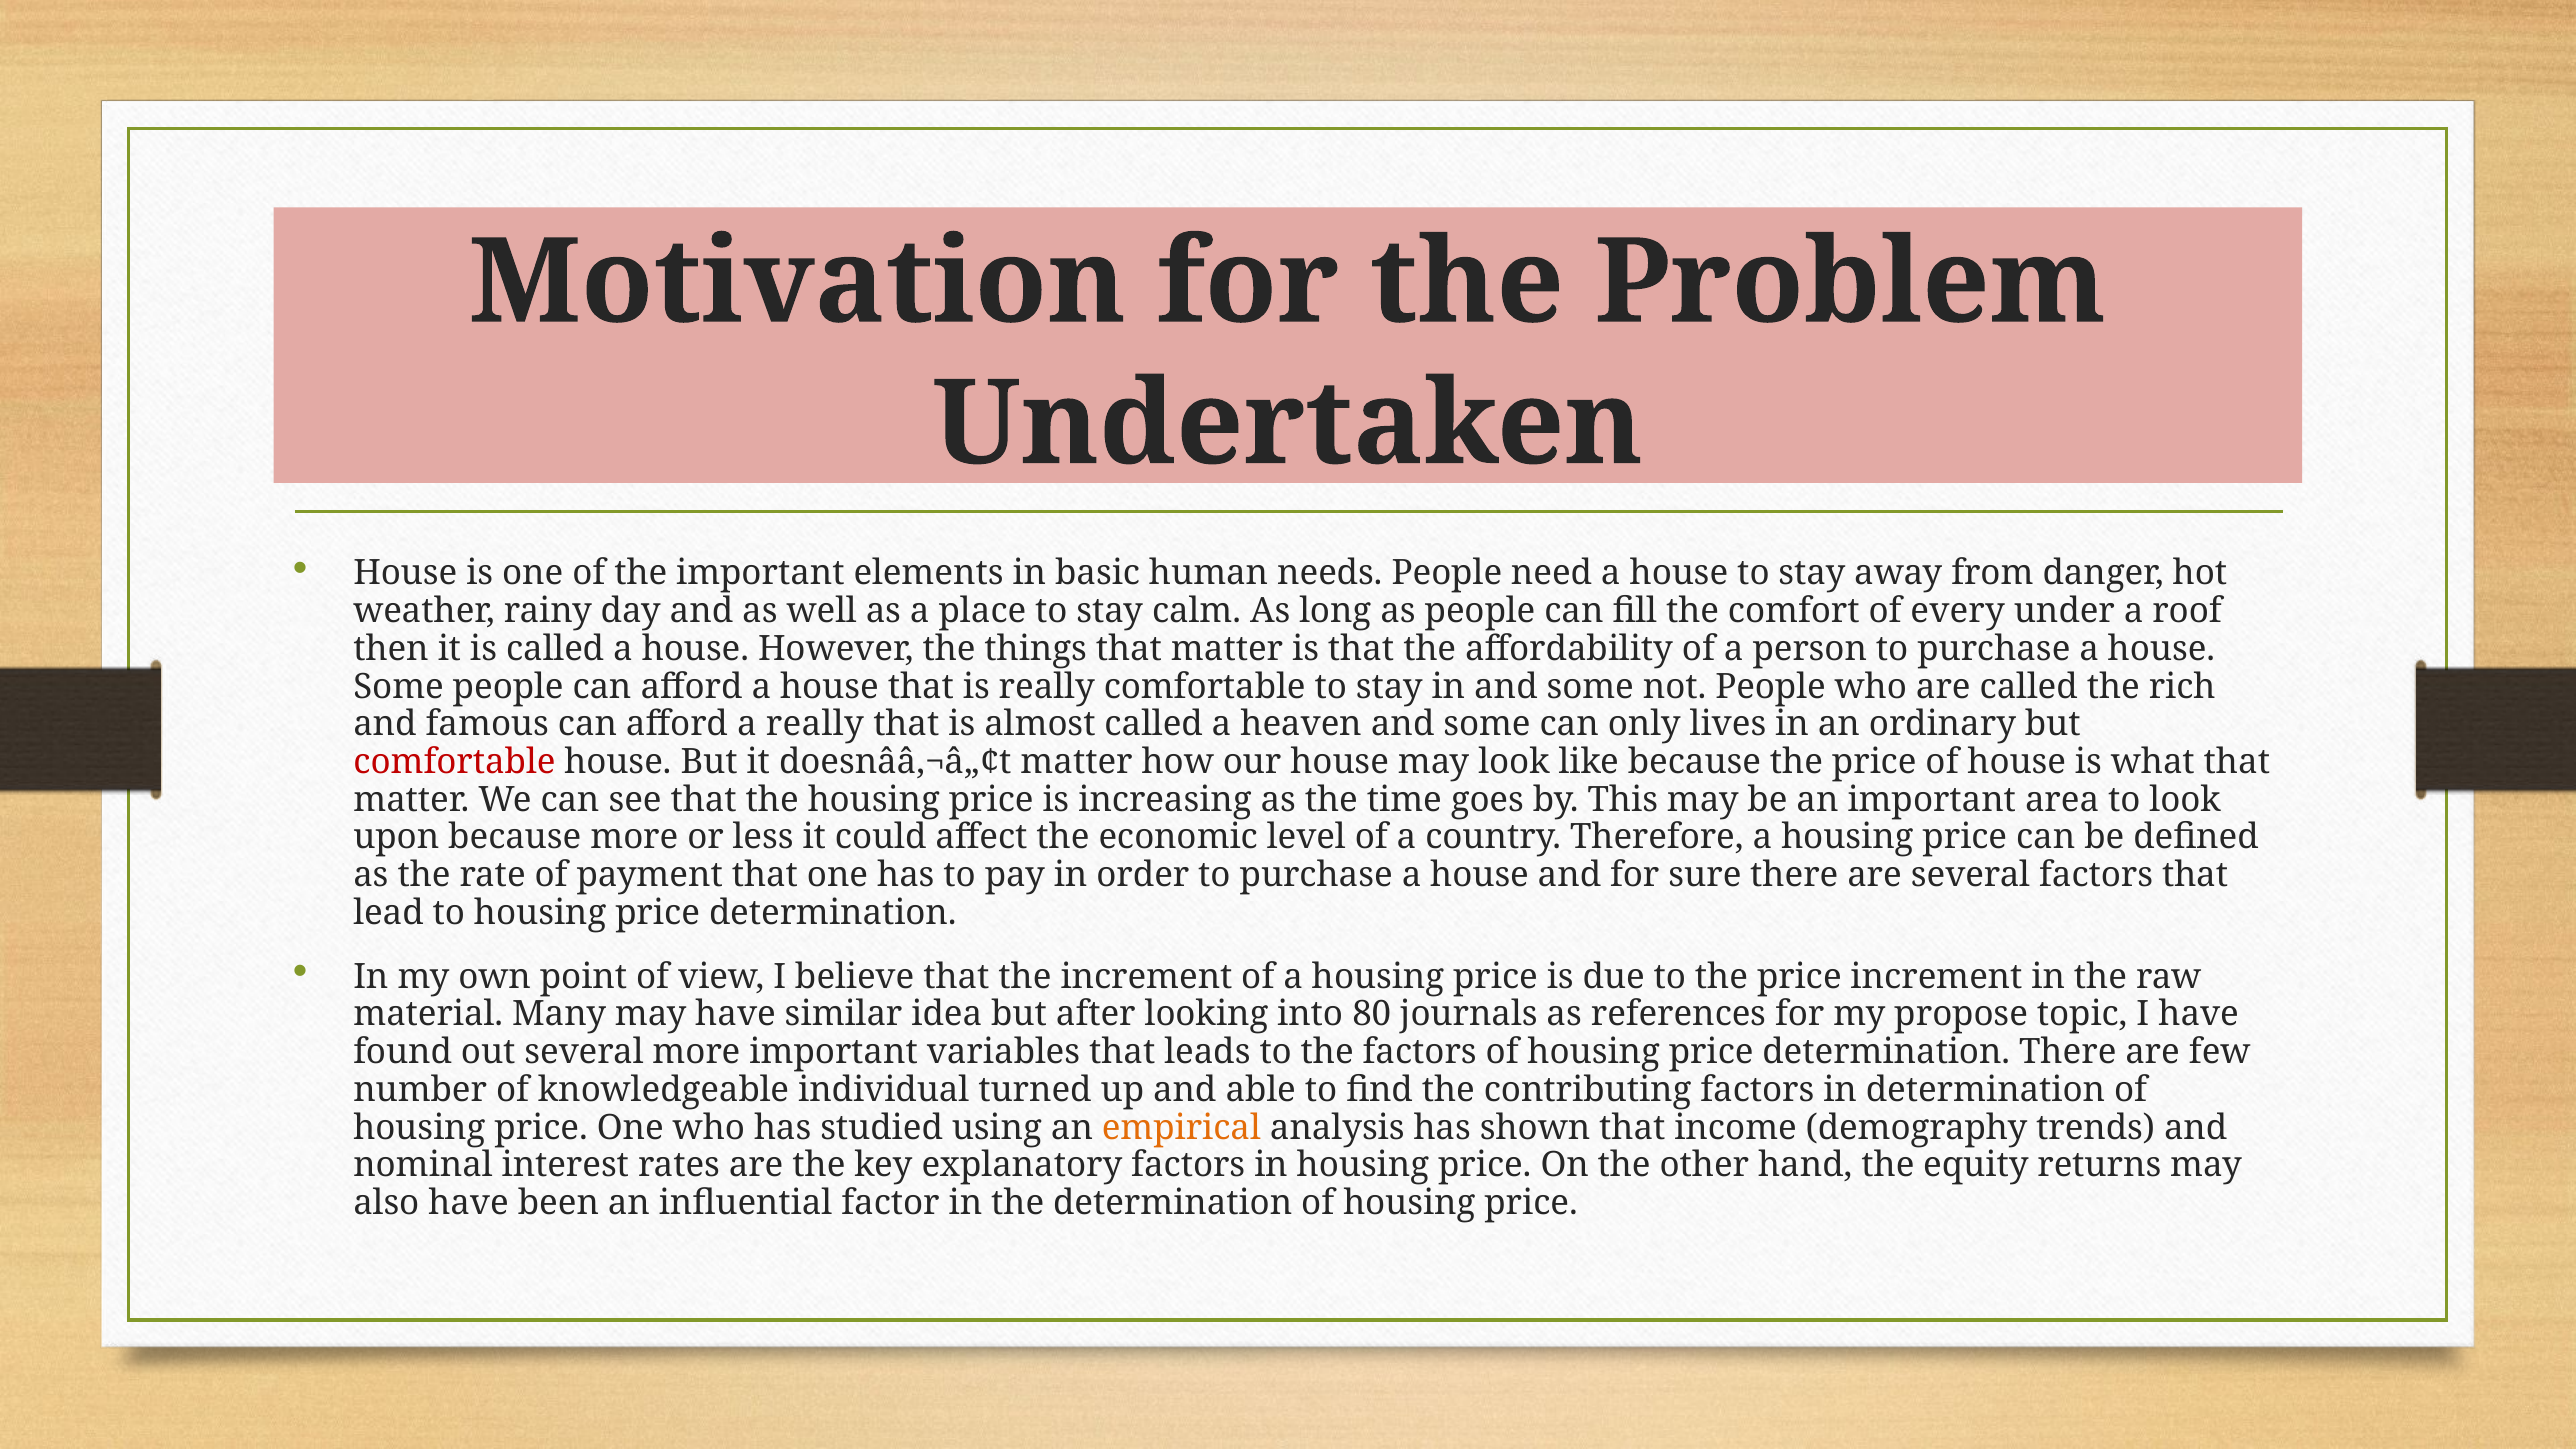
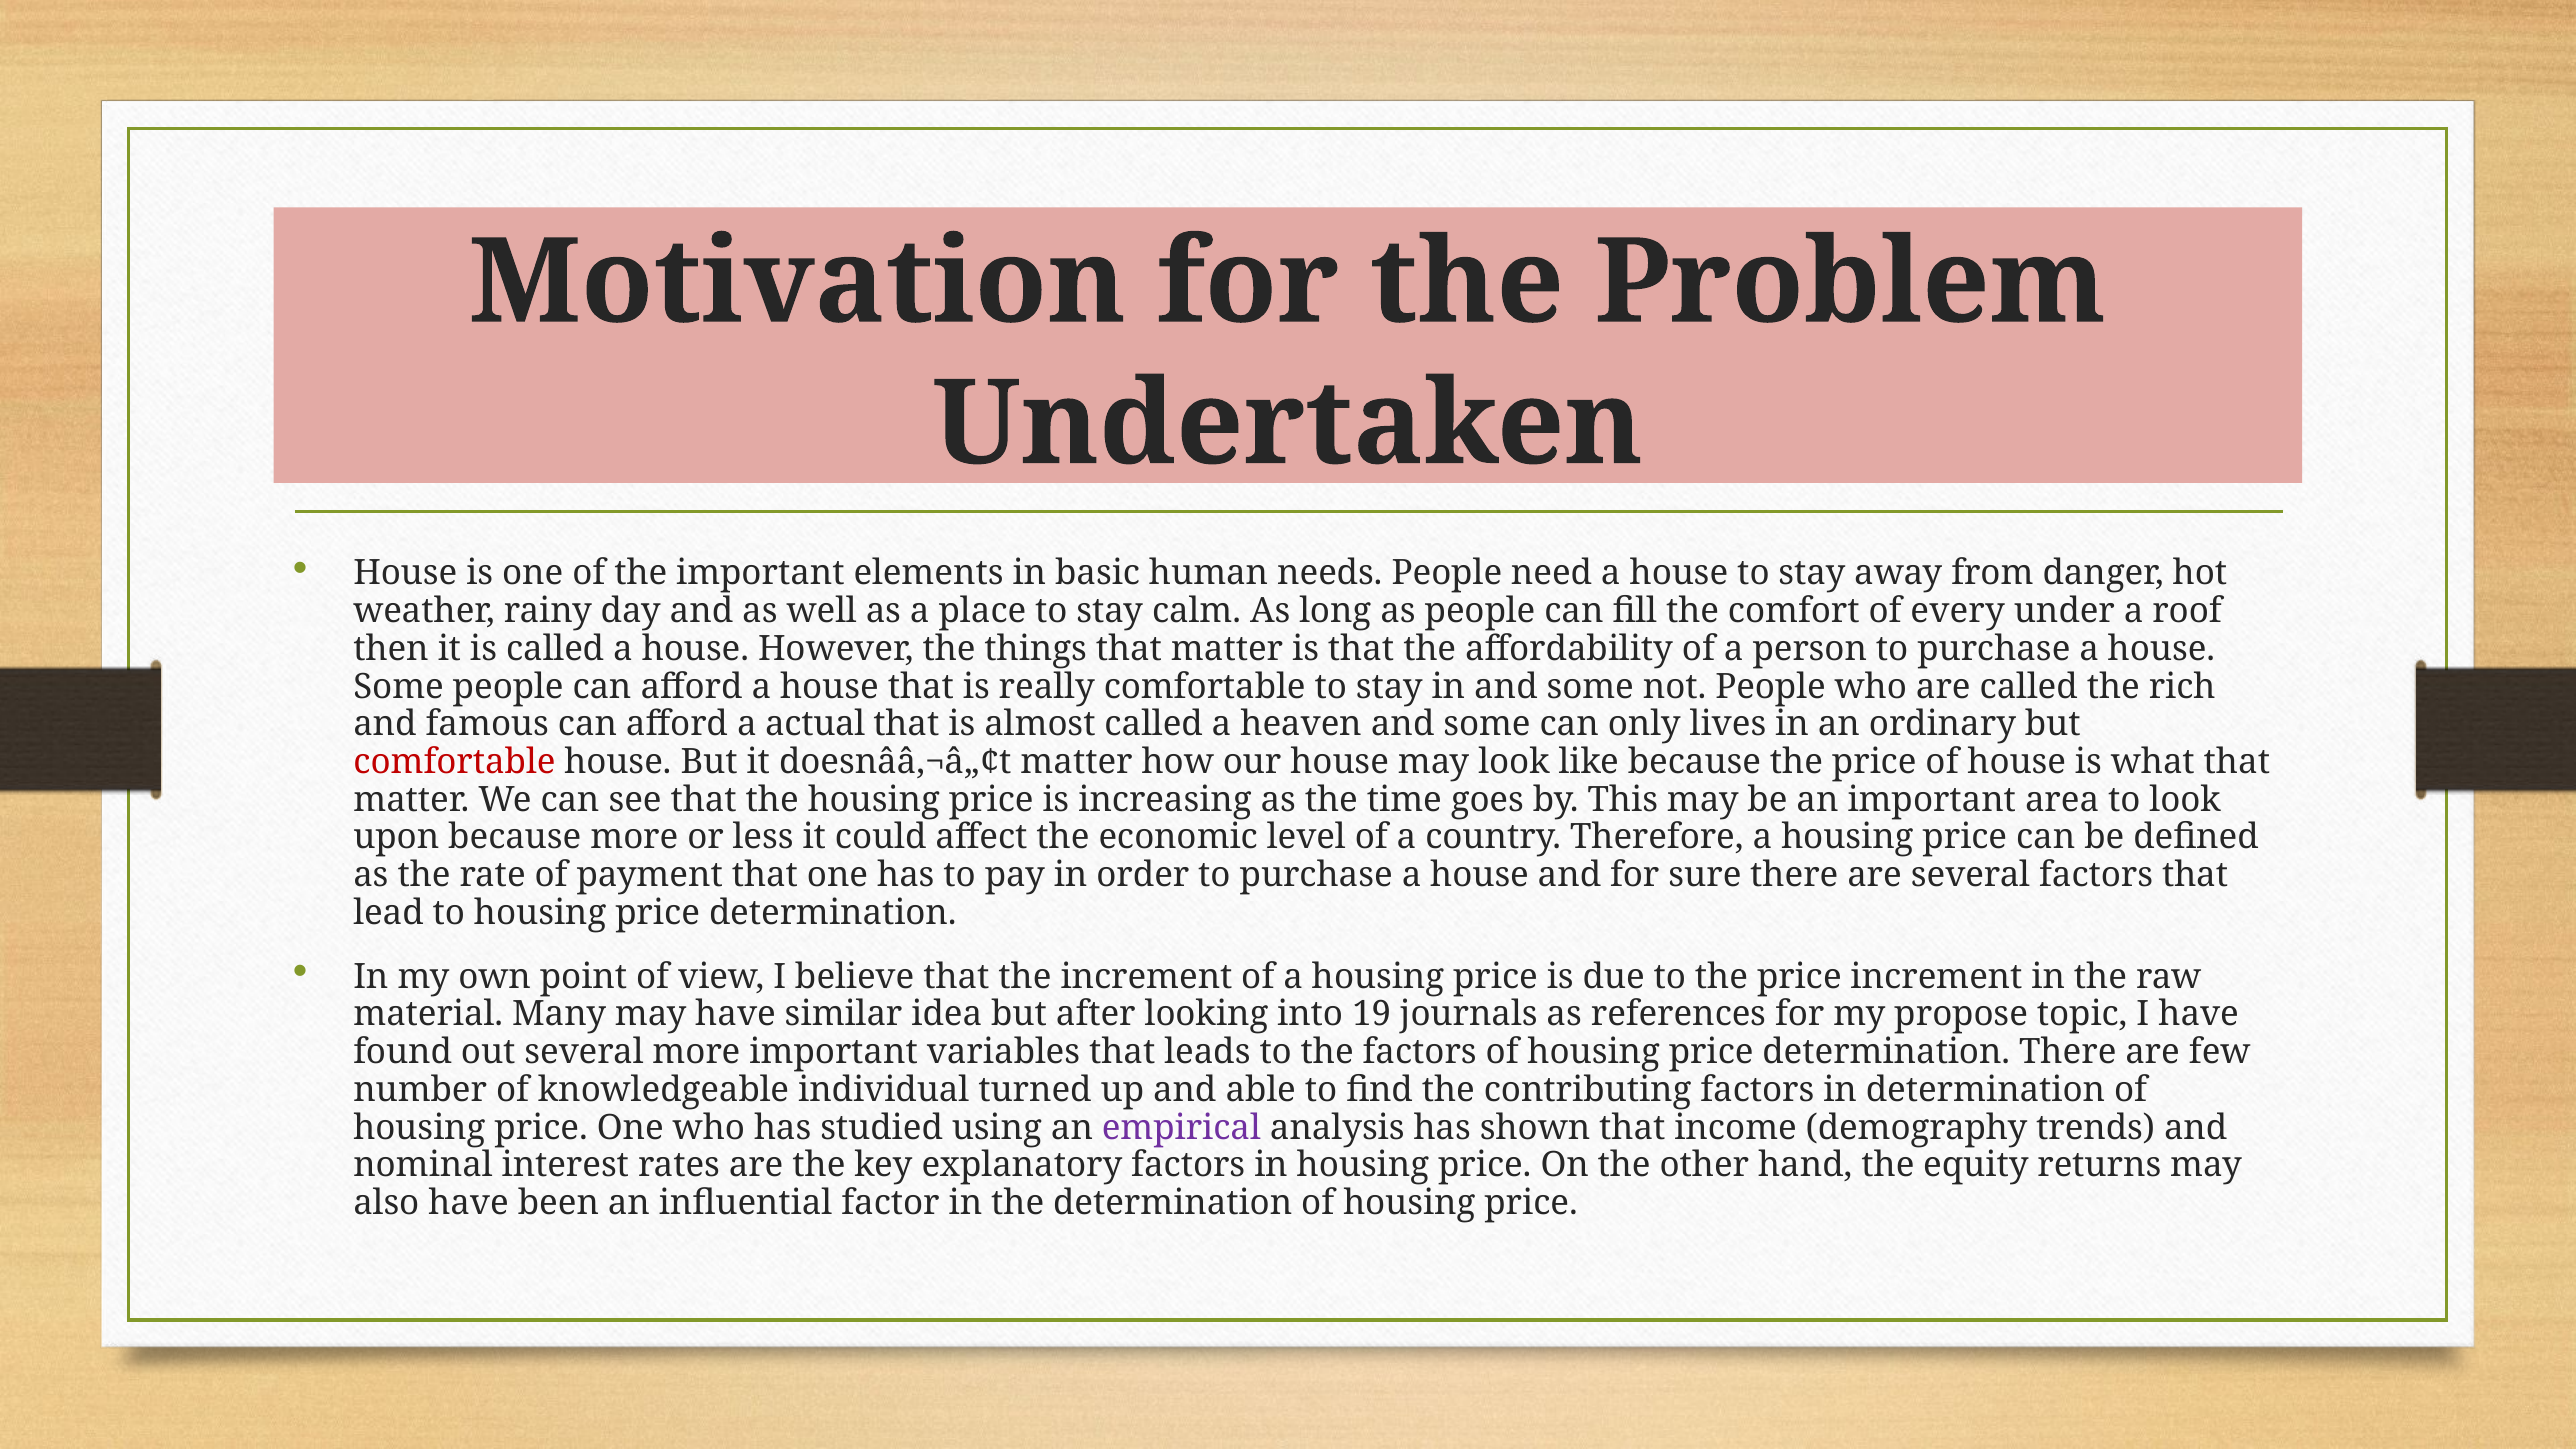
a really: really -> actual
80: 80 -> 19
empirical colour: orange -> purple
